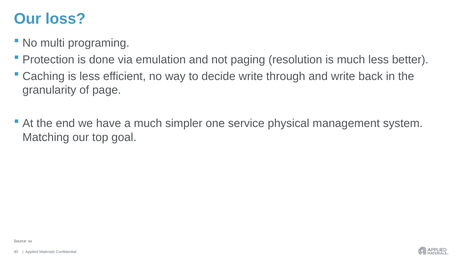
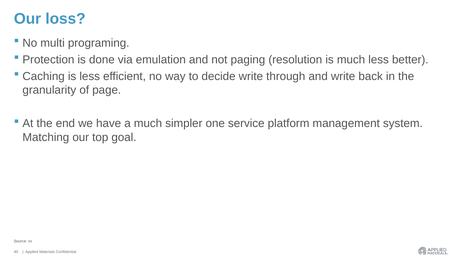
physical: physical -> platform
